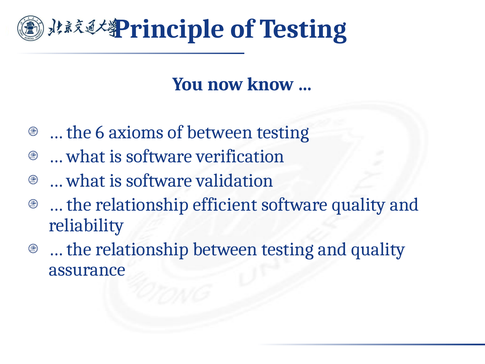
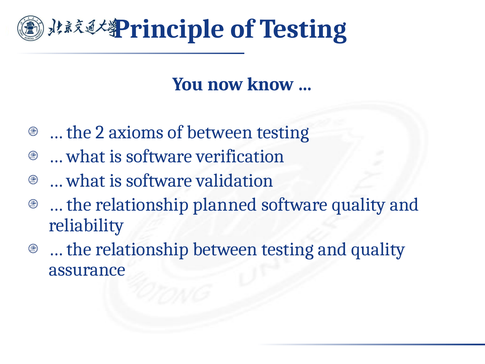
6: 6 -> 2
efficient: efficient -> planned
